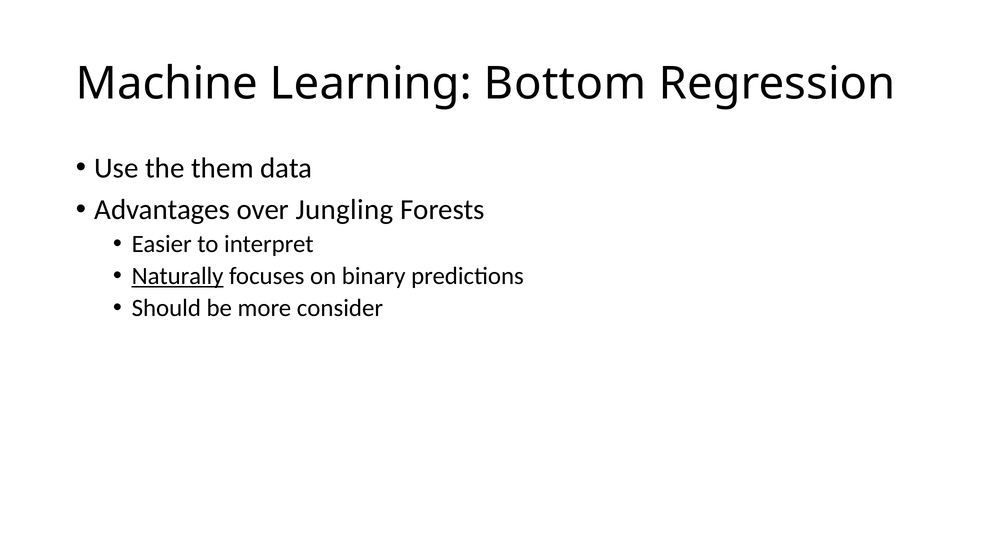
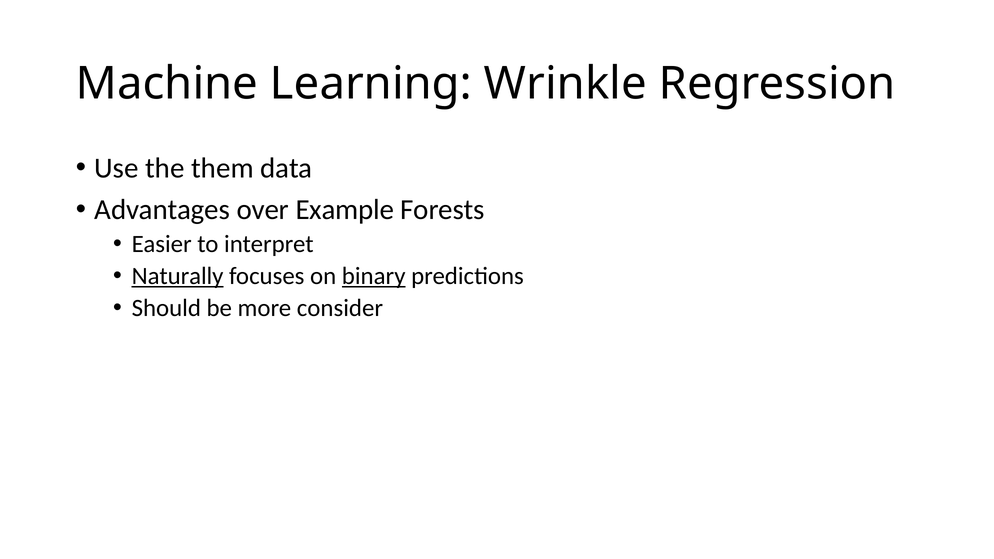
Bottom: Bottom -> Wrinkle
Jungling: Jungling -> Example
binary underline: none -> present
